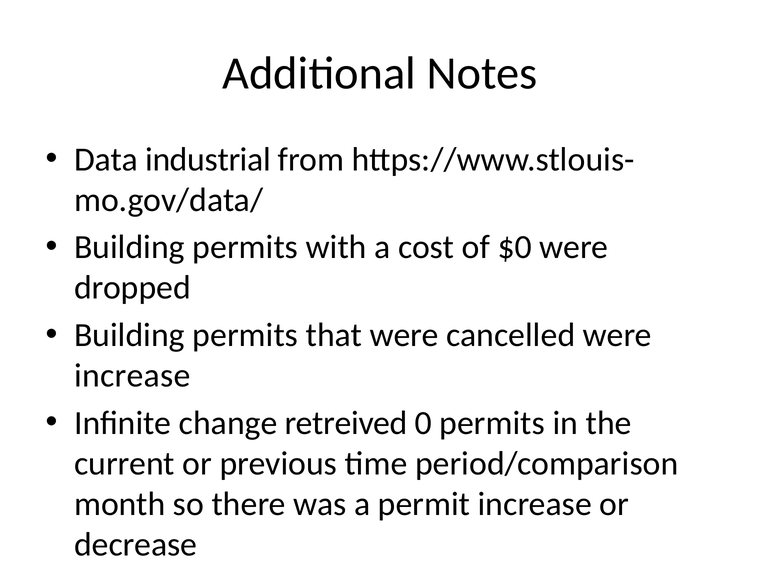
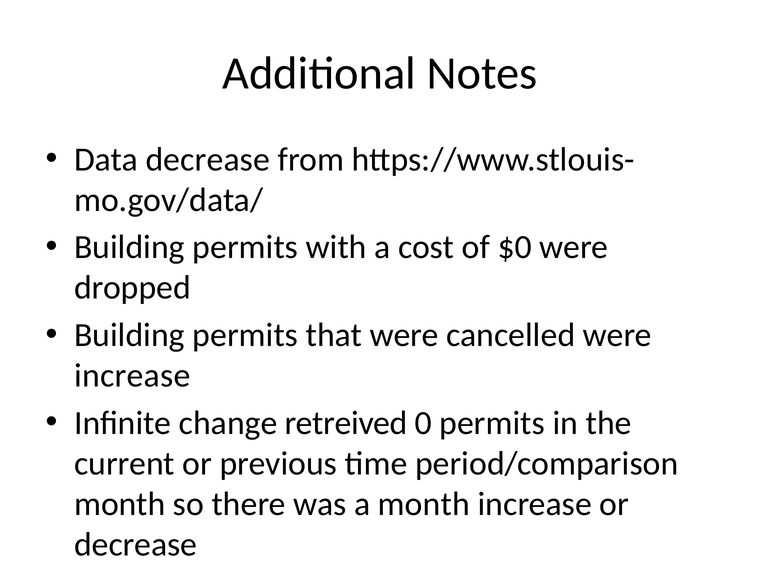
Data industrial: industrial -> decrease
a permit: permit -> month
